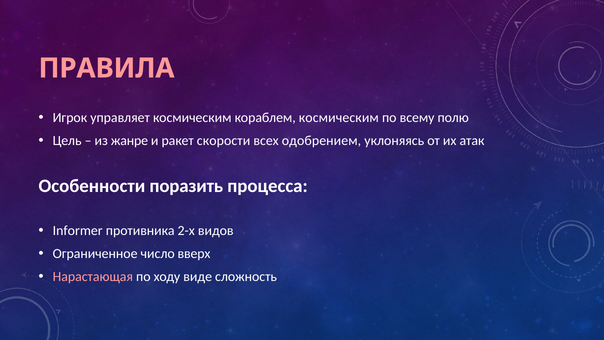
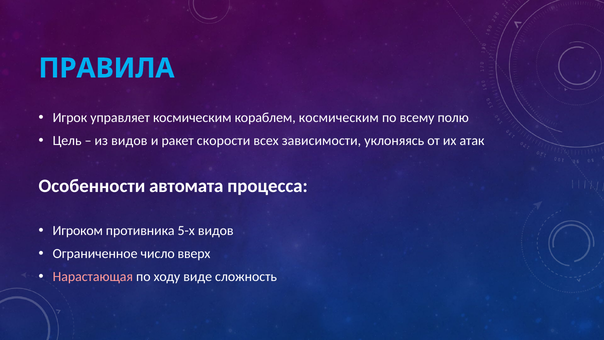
ПРАВИЛА colour: pink -> light blue
из жанре: жанре -> видов
одобрением: одобрением -> зависимости
поразить: поразить -> автомата
Informer: Informer -> Игроком
2-х: 2-х -> 5-х
